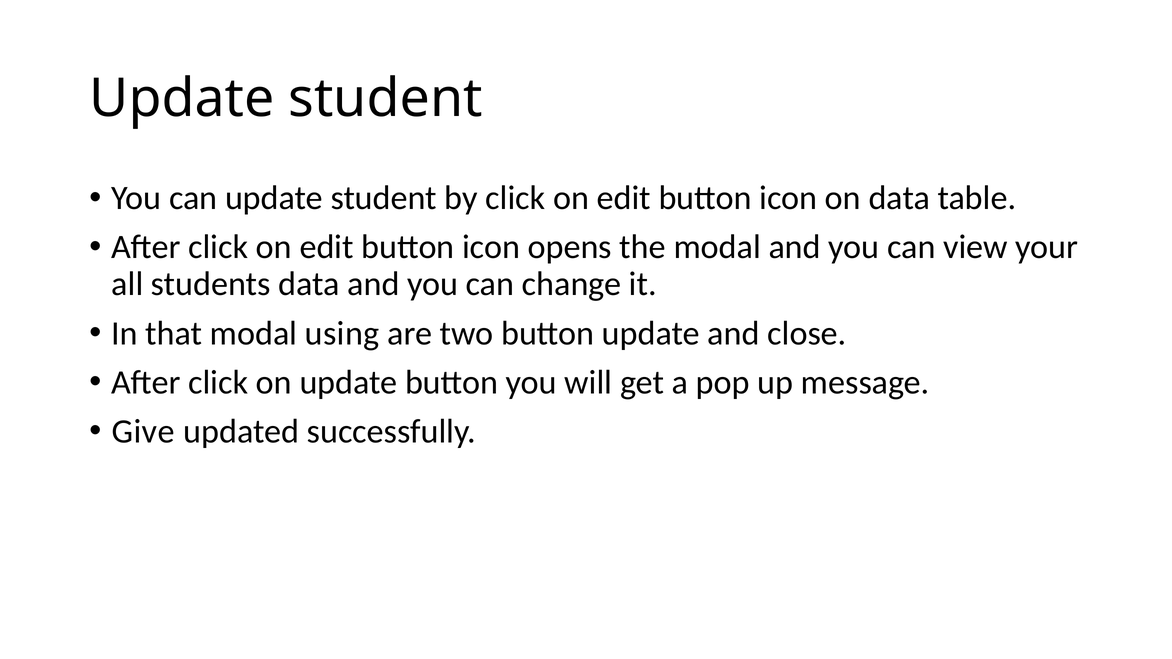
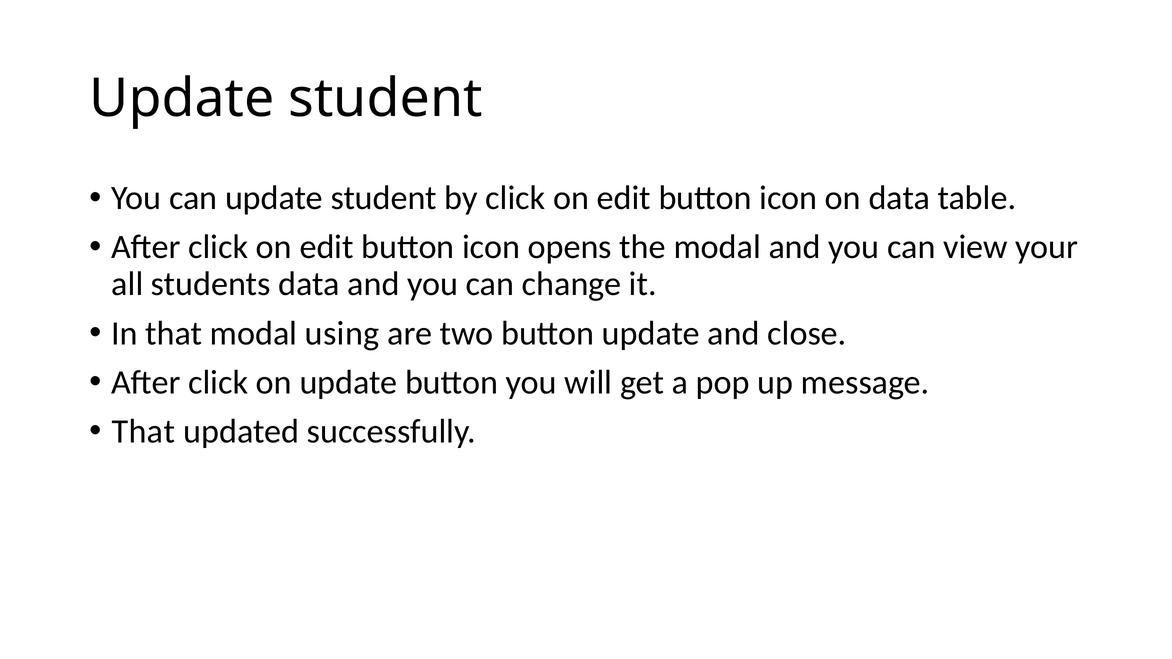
Give at (143, 432): Give -> That
